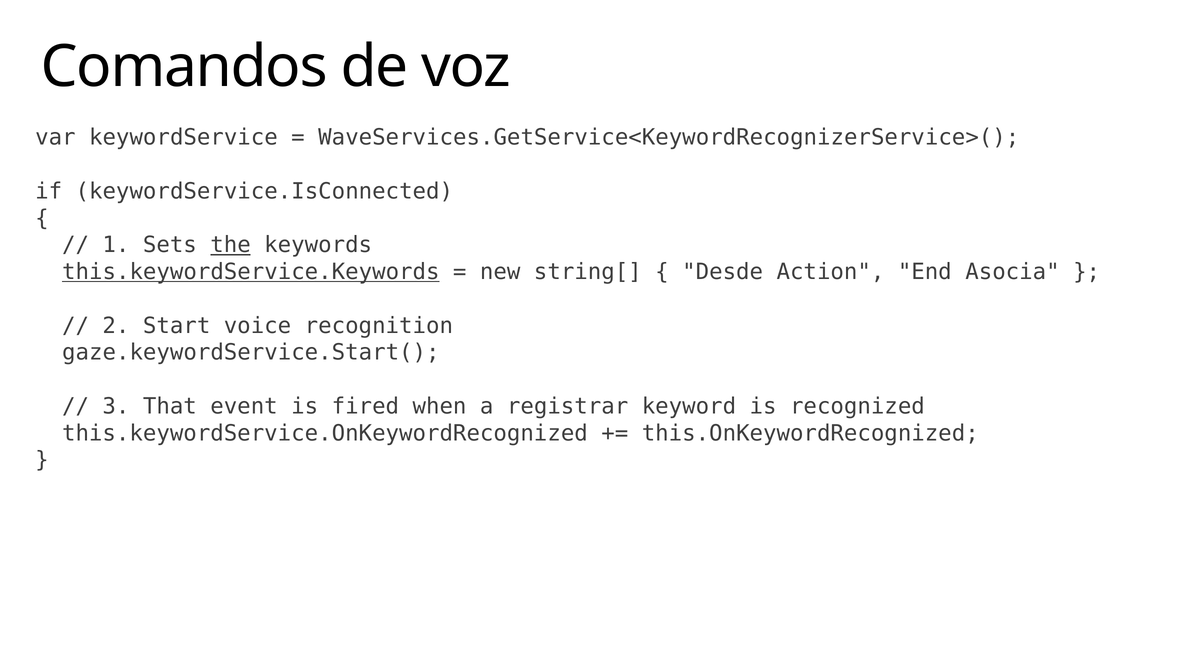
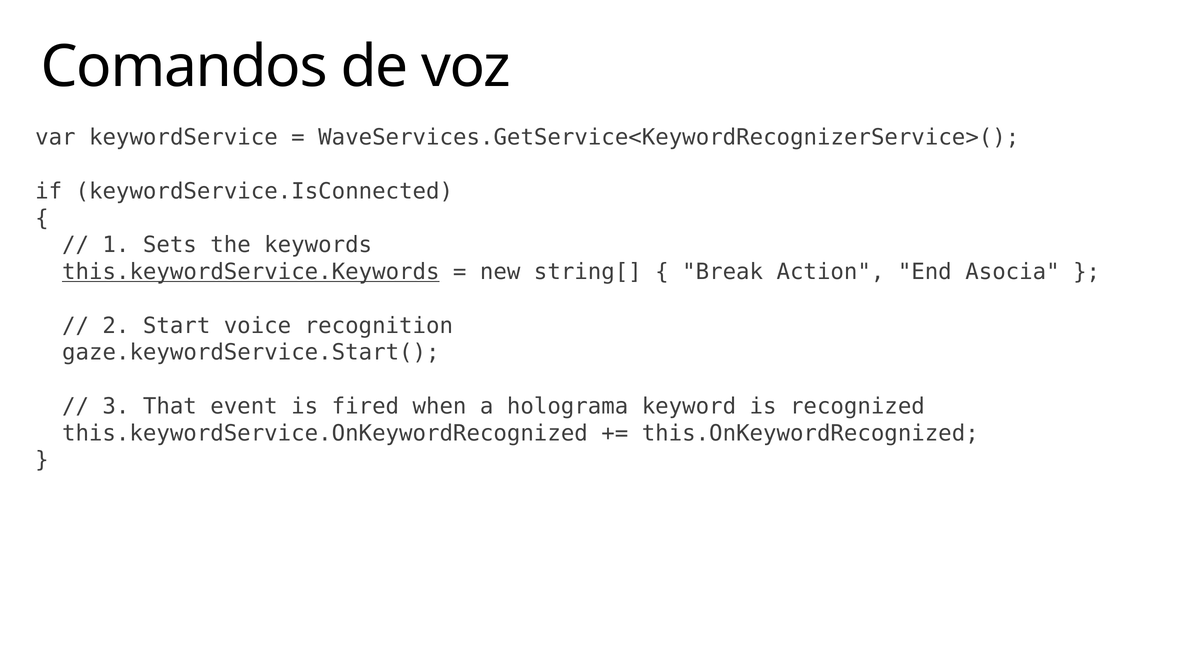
the underline: present -> none
Desde: Desde -> Break
registrar: registrar -> holograma
